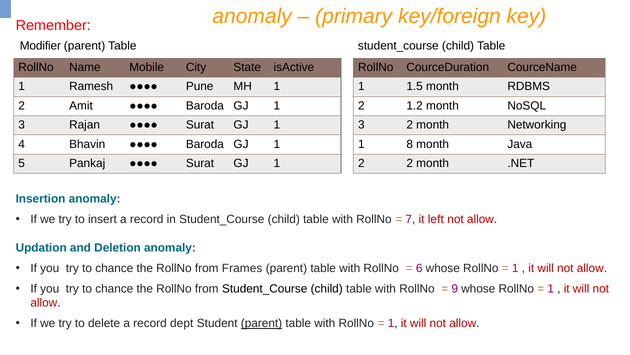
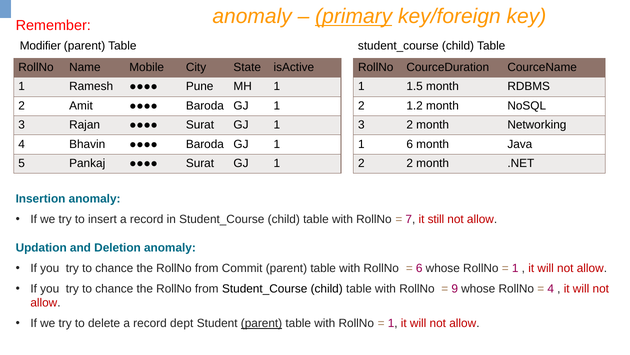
primary underline: none -> present
1 8: 8 -> 6
left: left -> still
Frames: Frames -> Commit
1 at (551, 288): 1 -> 4
